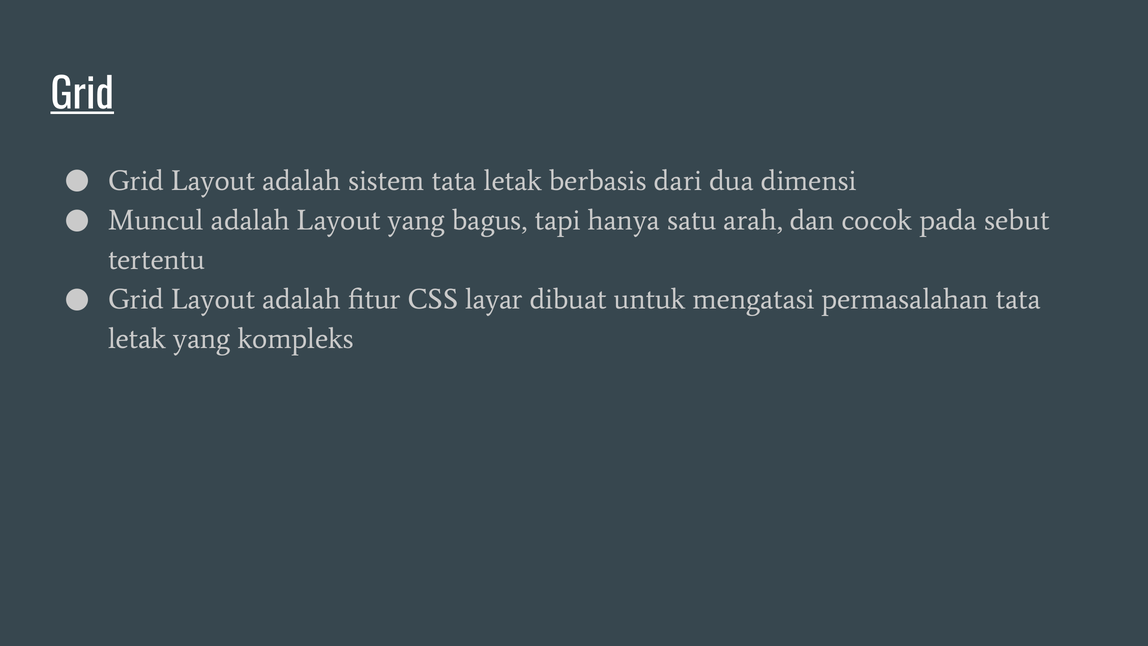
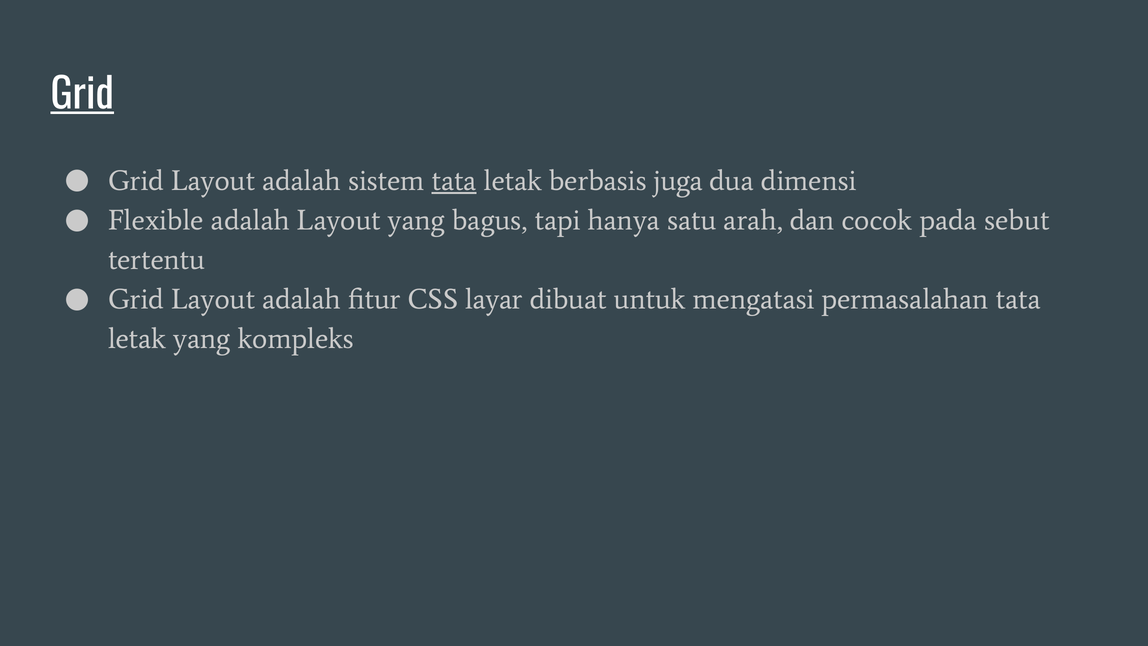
tata at (454, 181) underline: none -> present
dari: dari -> juga
Muncul: Muncul -> Flexible
